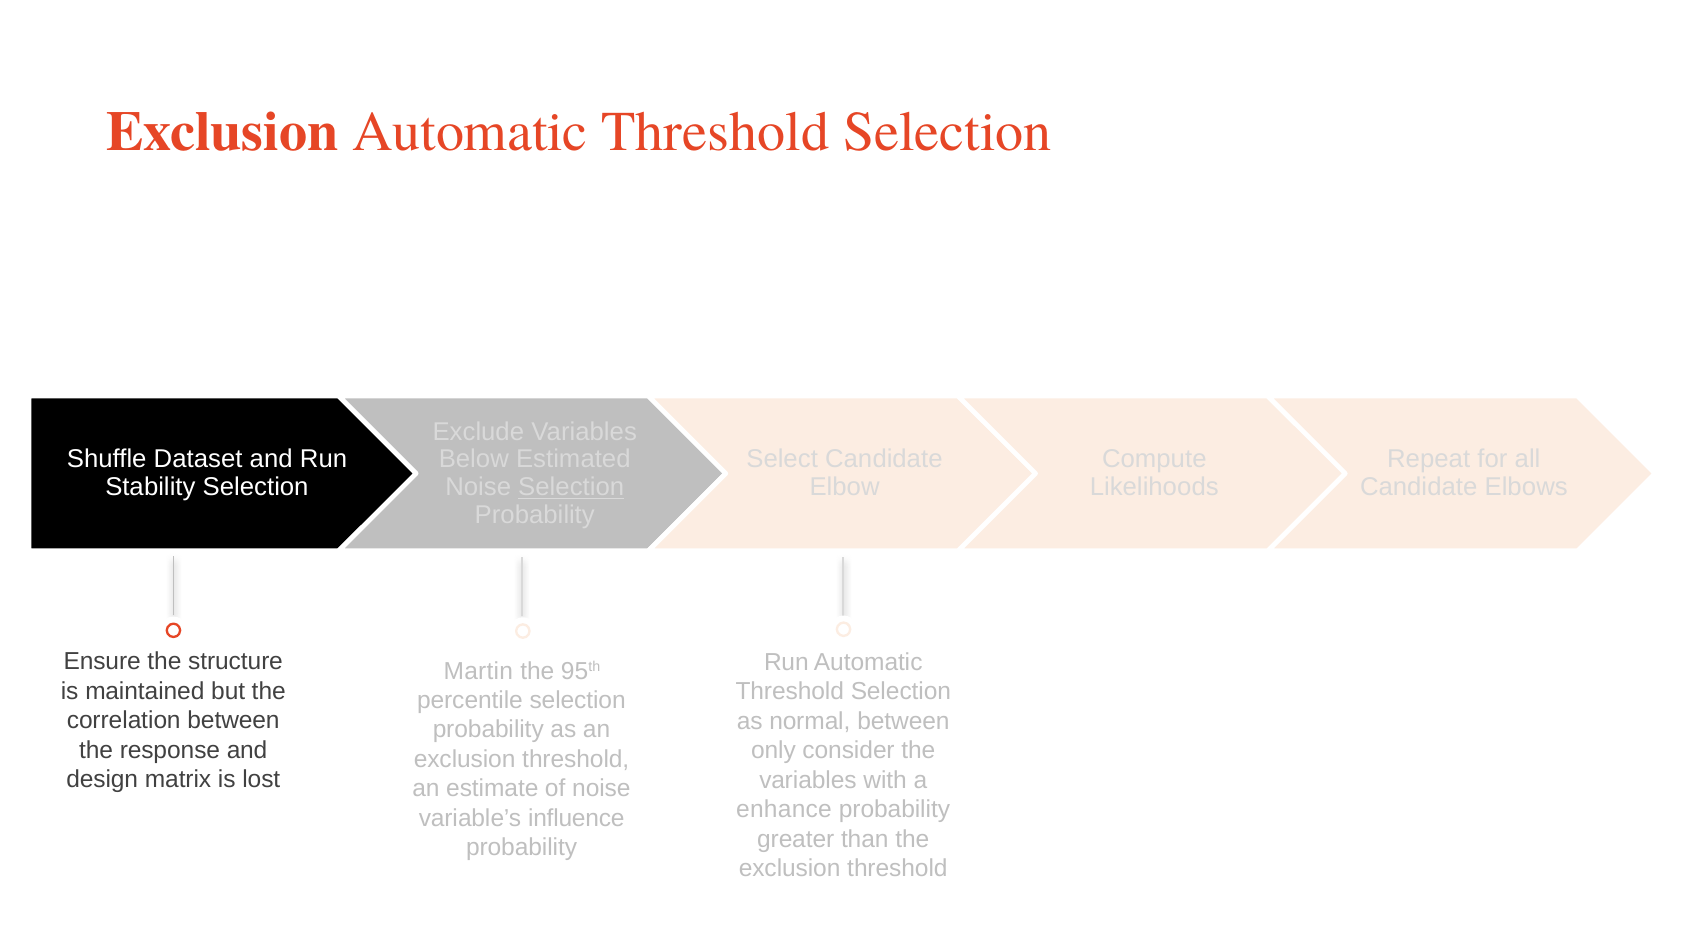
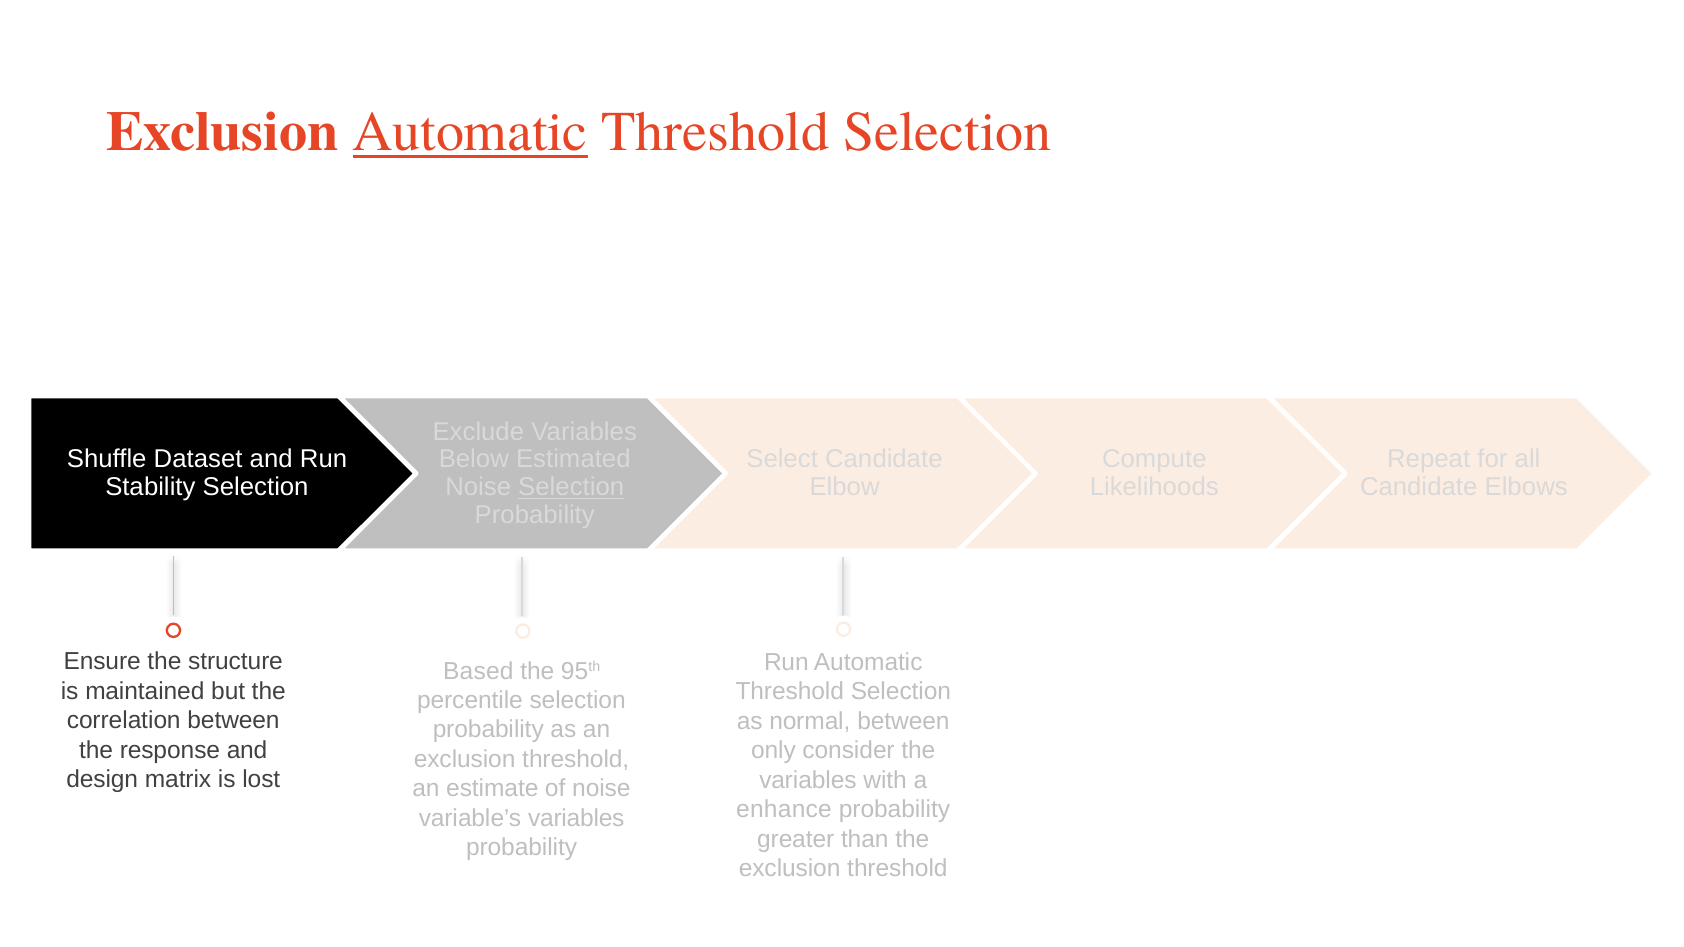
Automatic at (470, 132) underline: none -> present
Martin: Martin -> Based
variable’s influence: influence -> variables
